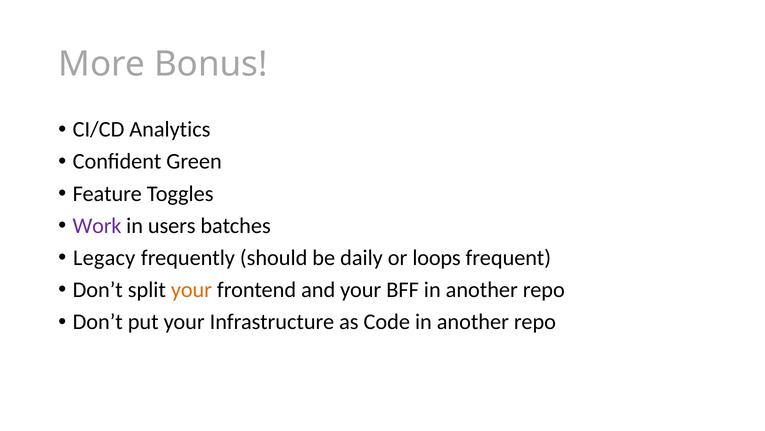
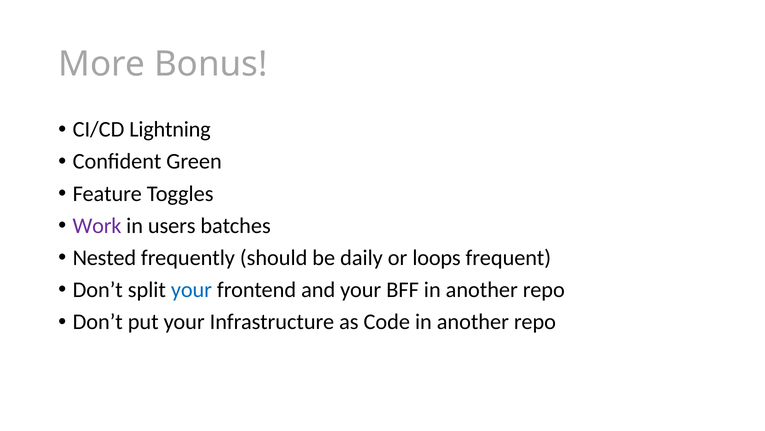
Analytics: Analytics -> Lightning
Legacy: Legacy -> Nested
your at (191, 289) colour: orange -> blue
